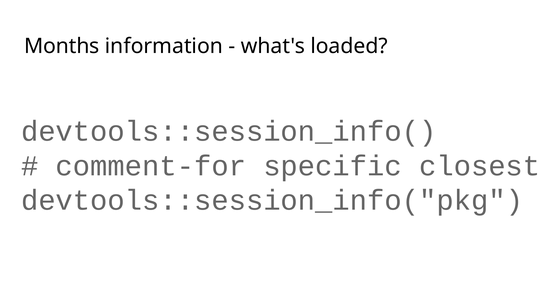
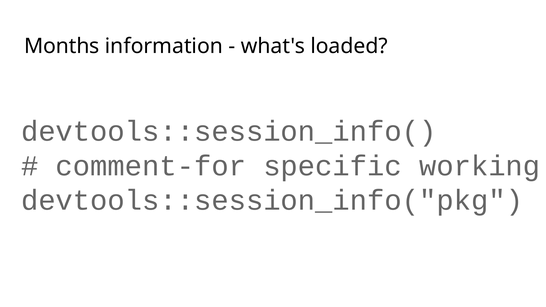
closest: closest -> working
